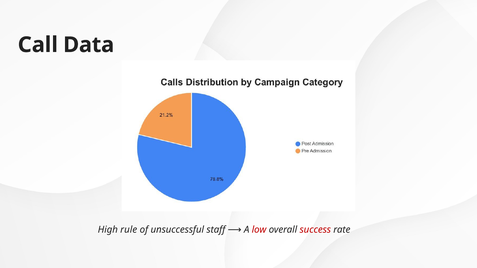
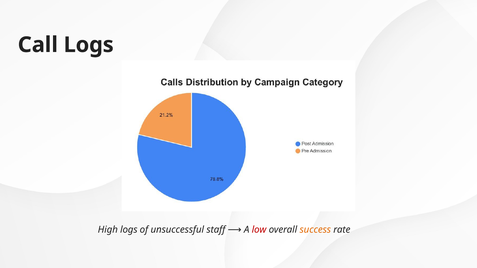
Call Data: Data -> Logs
High rule: rule -> logs
success colour: red -> orange
